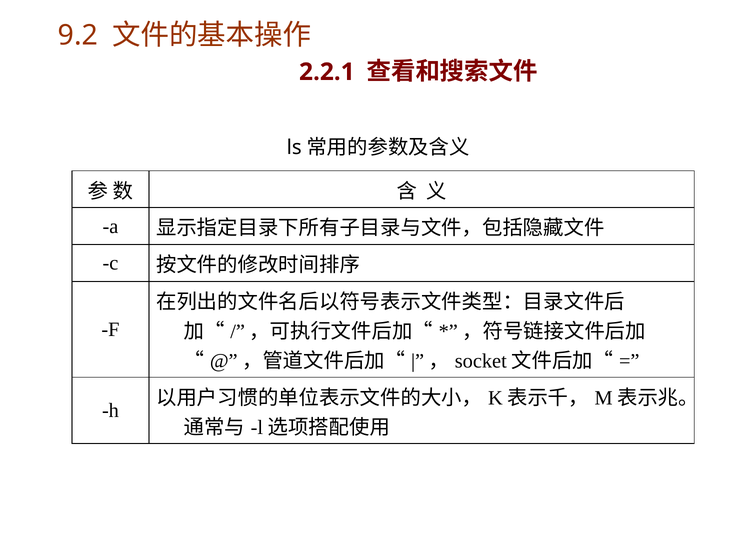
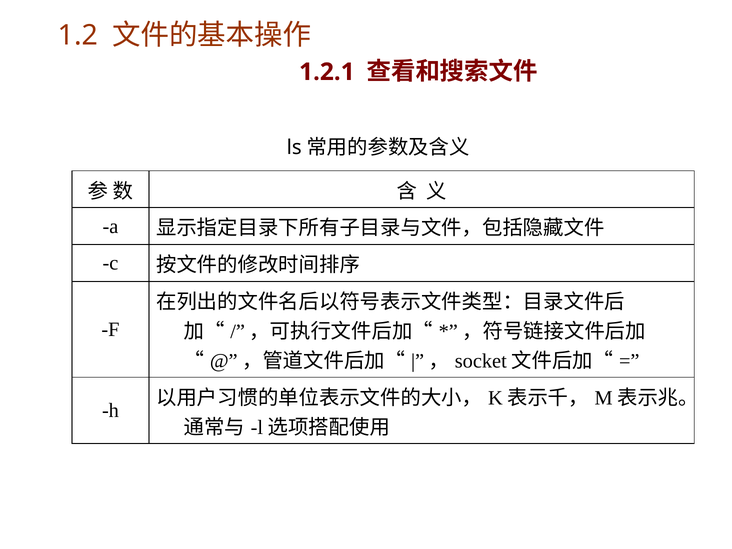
9.2: 9.2 -> 1.2
2.2.1: 2.2.1 -> 1.2.1
